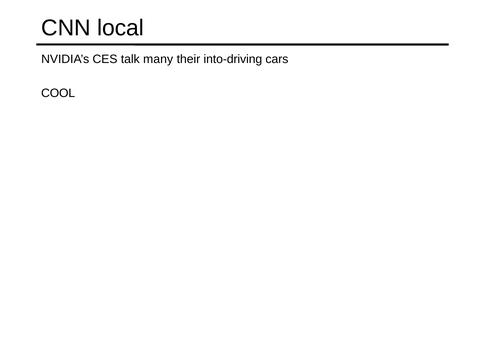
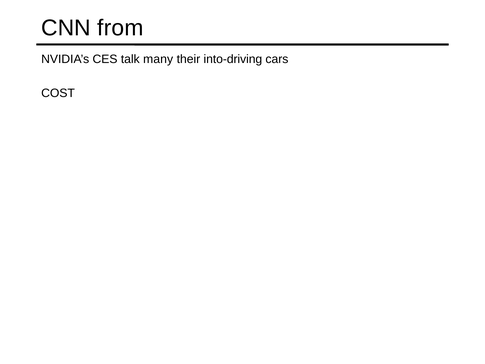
local: local -> from
COOL: COOL -> COST
